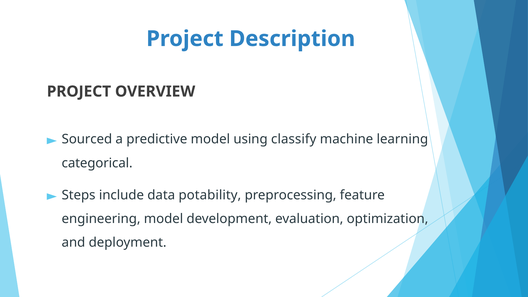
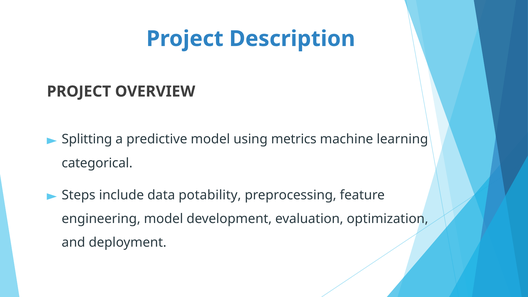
Sourced: Sourced -> Splitting
classify: classify -> metrics
